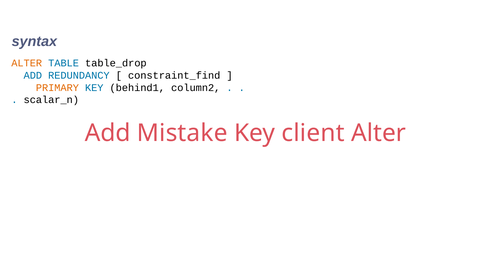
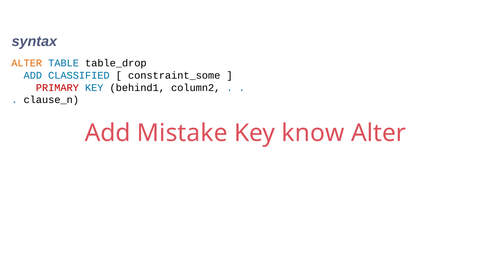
REDUNDANCY: REDUNDANCY -> CLASSIFIED
constraint_find: constraint_find -> constraint_some
PRIMARY colour: orange -> red
scalar_n: scalar_n -> clause_n
client: client -> know
